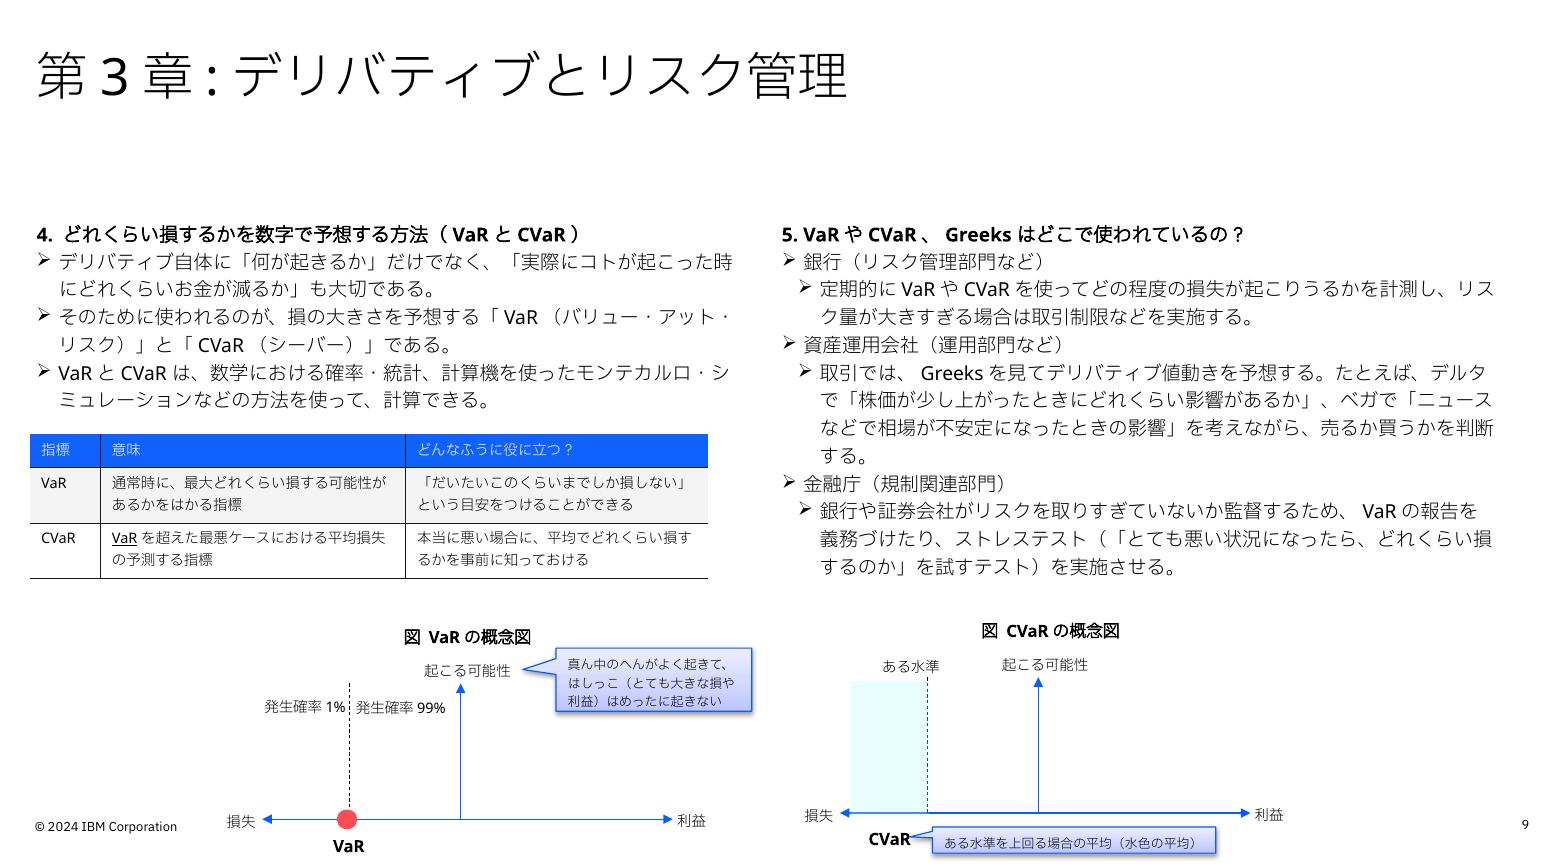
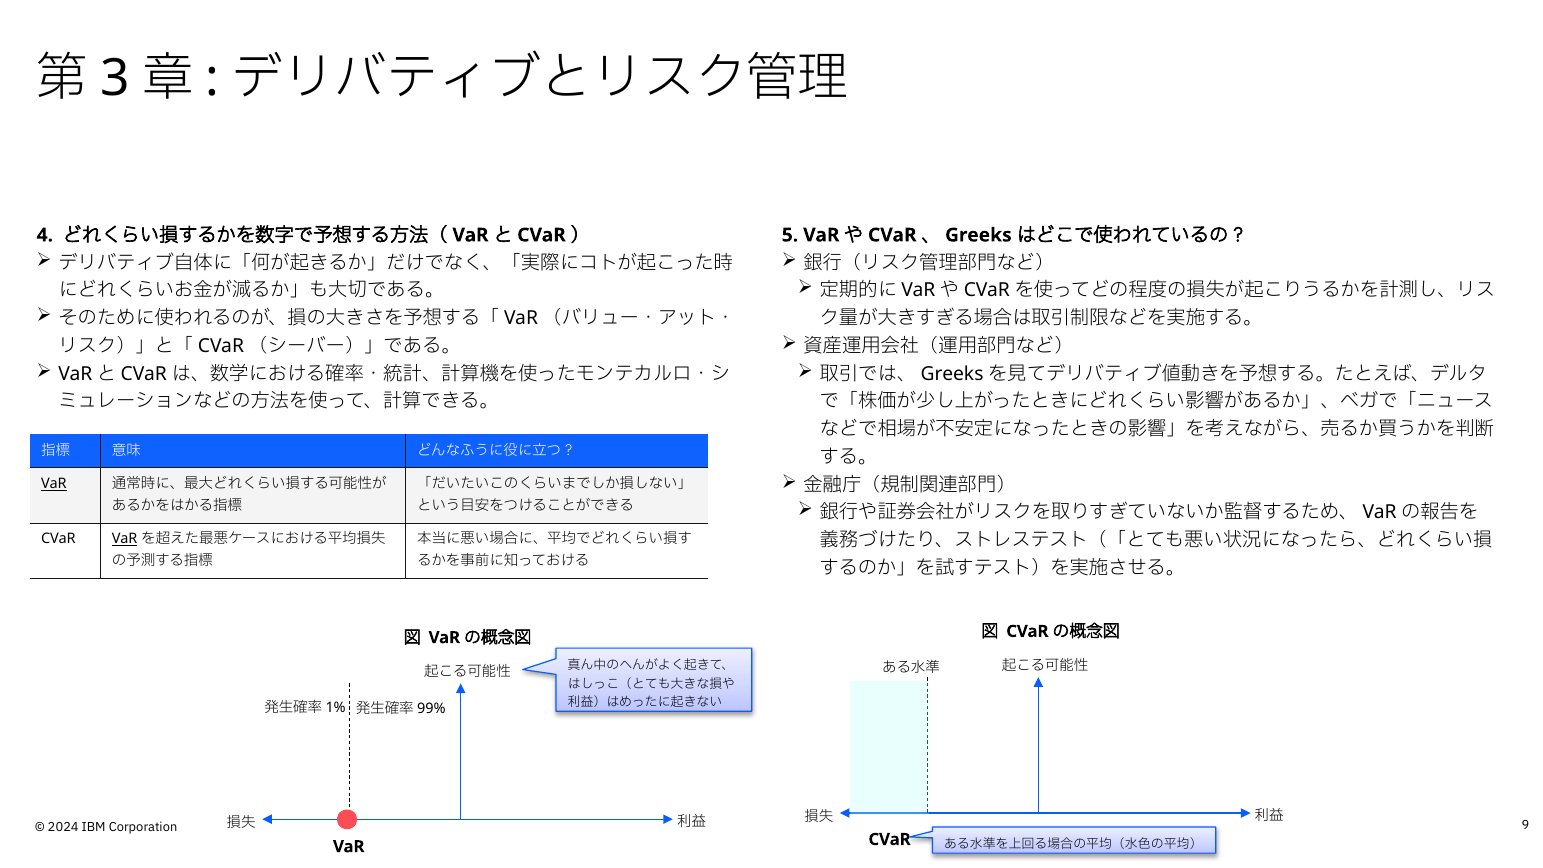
VaR at (54, 484) underline: none -> present
